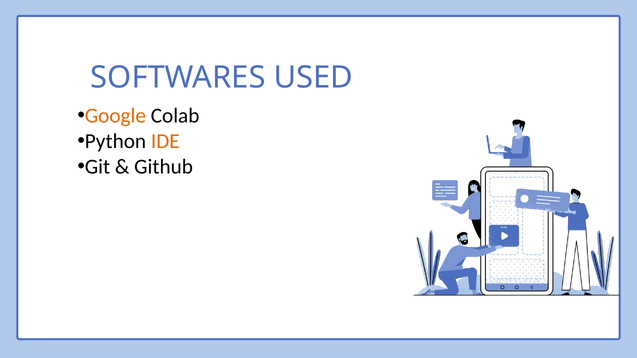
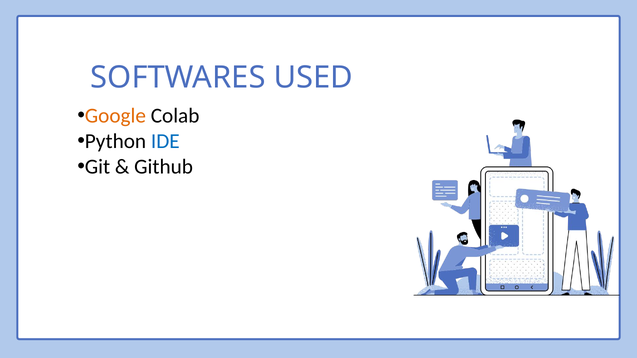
IDE colour: orange -> blue
